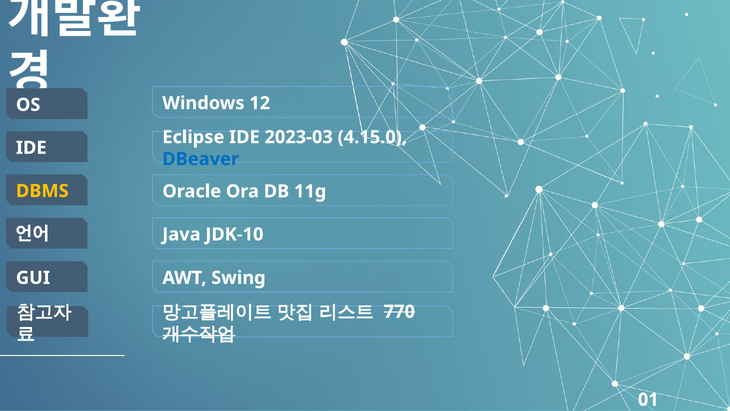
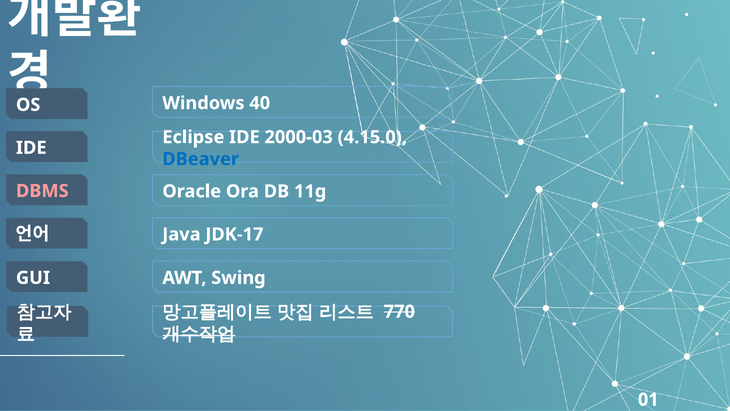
12: 12 -> 40
2023-03: 2023-03 -> 2000-03
DBMS colour: yellow -> pink
JDK-10: JDK-10 -> JDK-17
